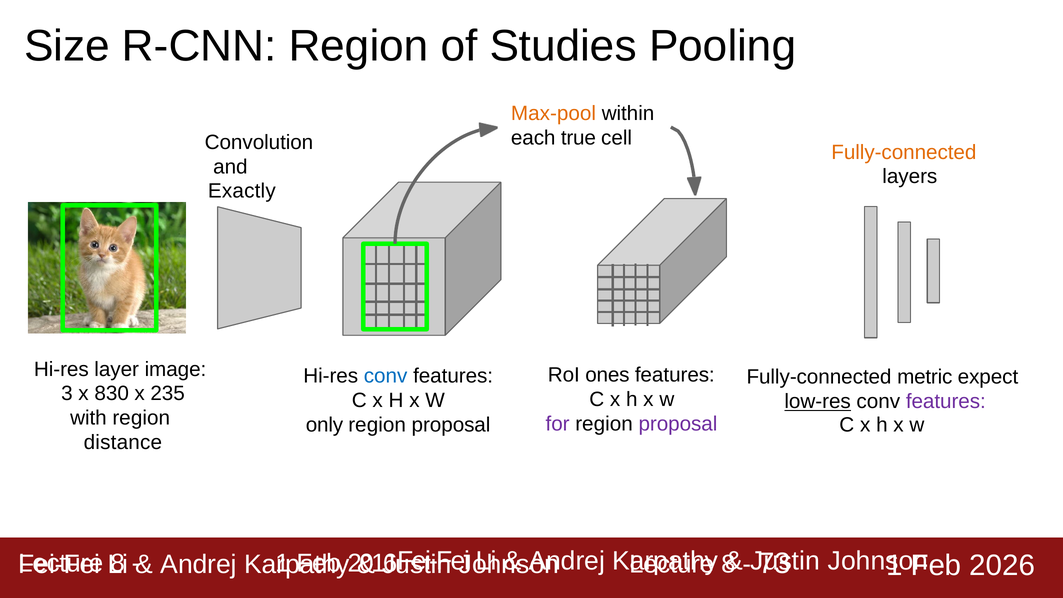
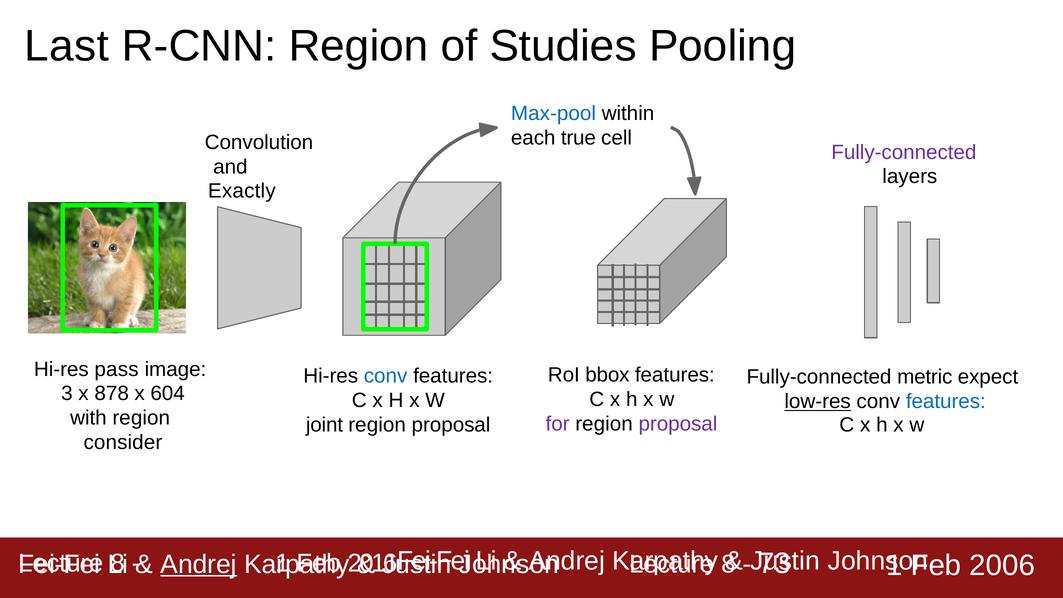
Size: Size -> Last
Max-pool colour: orange -> blue
Fully-connected at (904, 152) colour: orange -> purple
layer: layer -> pass
ones: ones -> bbox
830: 830 -> 878
235: 235 -> 604
features at (946, 401) colour: purple -> blue
only: only -> joint
distance: distance -> consider
Andrej at (199, 564) underline: none -> present
2026: 2026 -> 2006
